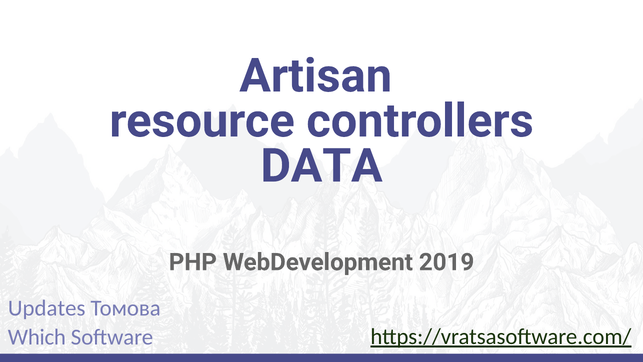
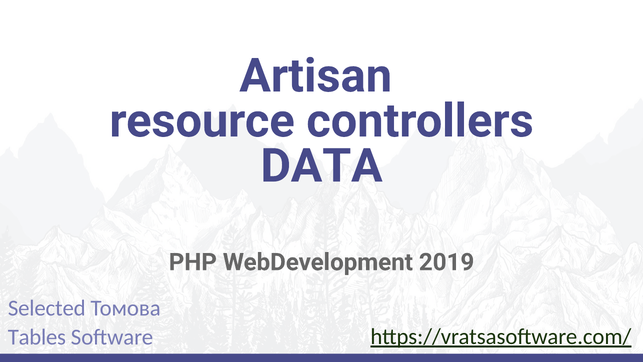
Updates: Updates -> Selected
Which: Which -> Tables
